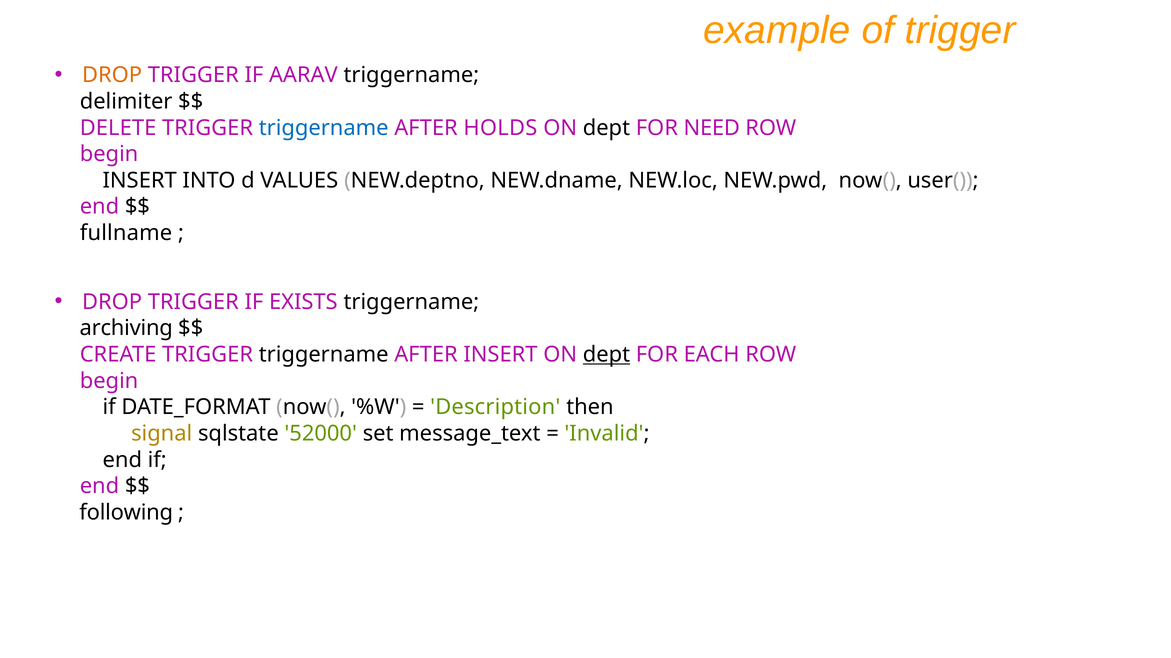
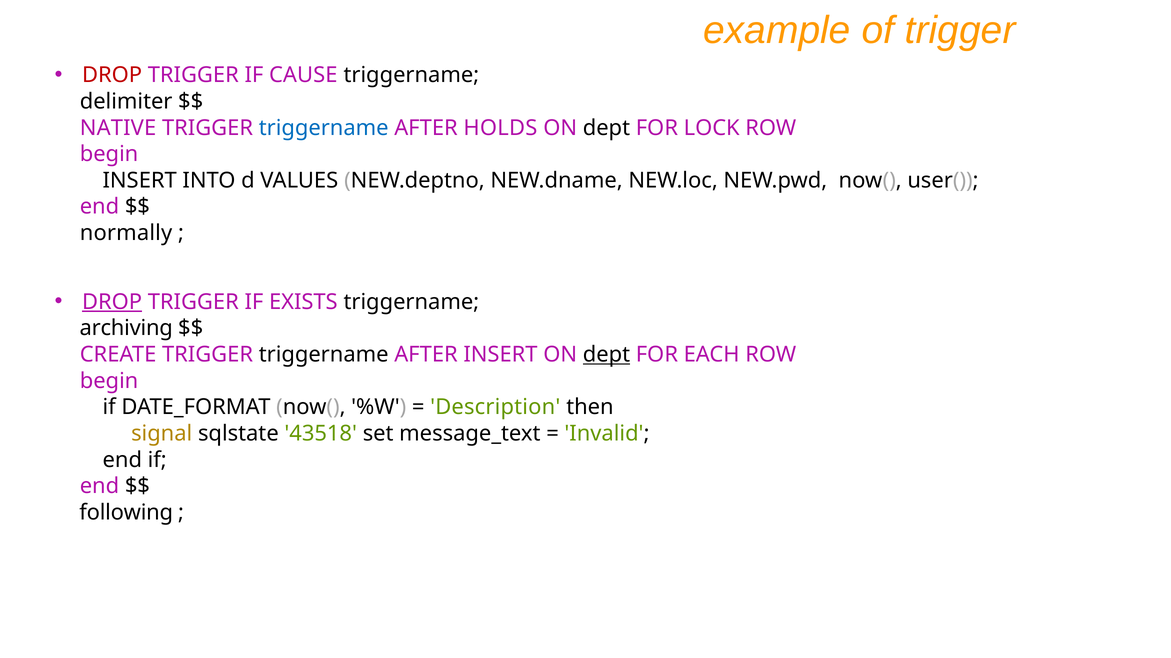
DROP at (112, 75) colour: orange -> red
AARAV: AARAV -> CAUSE
DELETE: DELETE -> NATIVE
NEED: NEED -> LOCK
fullname: fullname -> normally
DROP at (112, 302) underline: none -> present
52000: 52000 -> 43518
